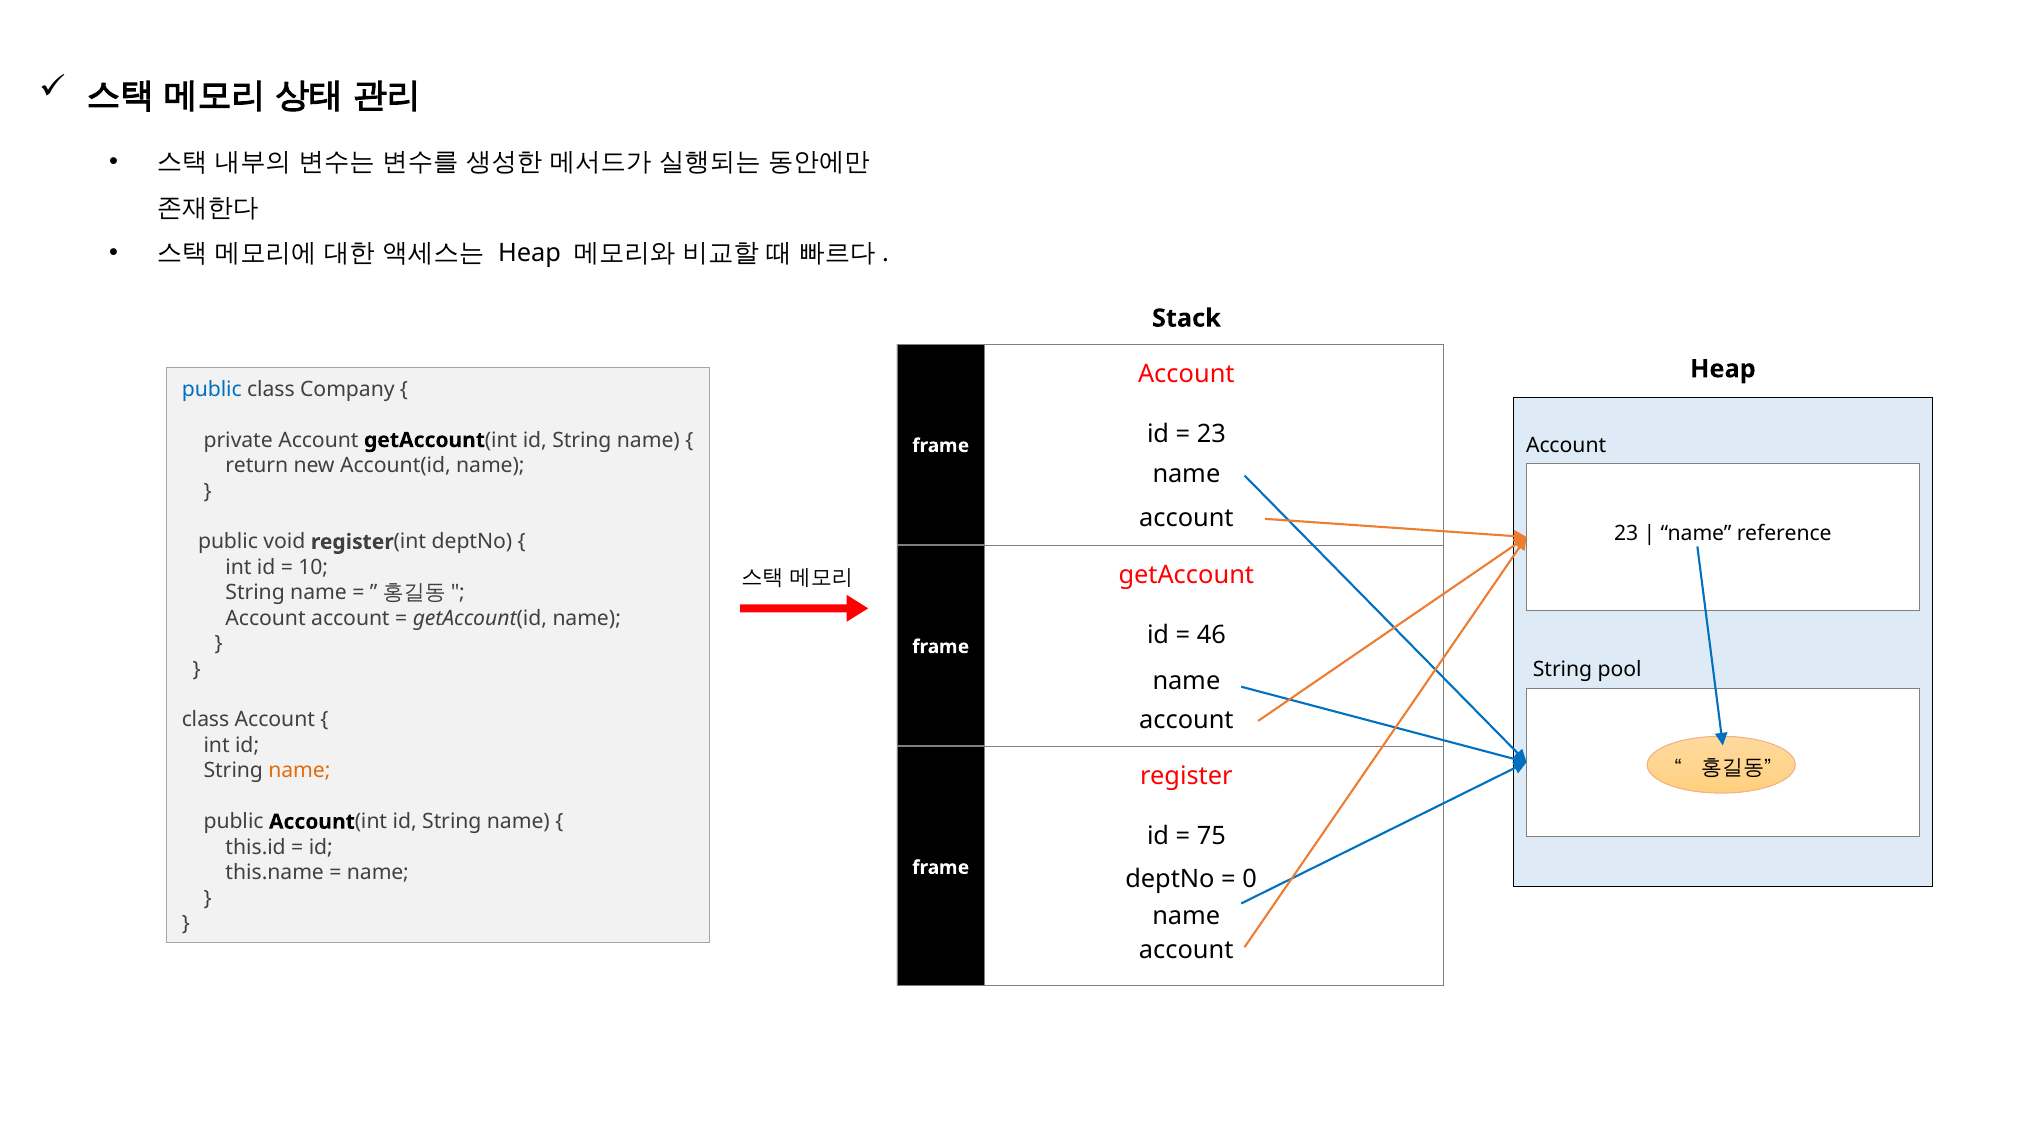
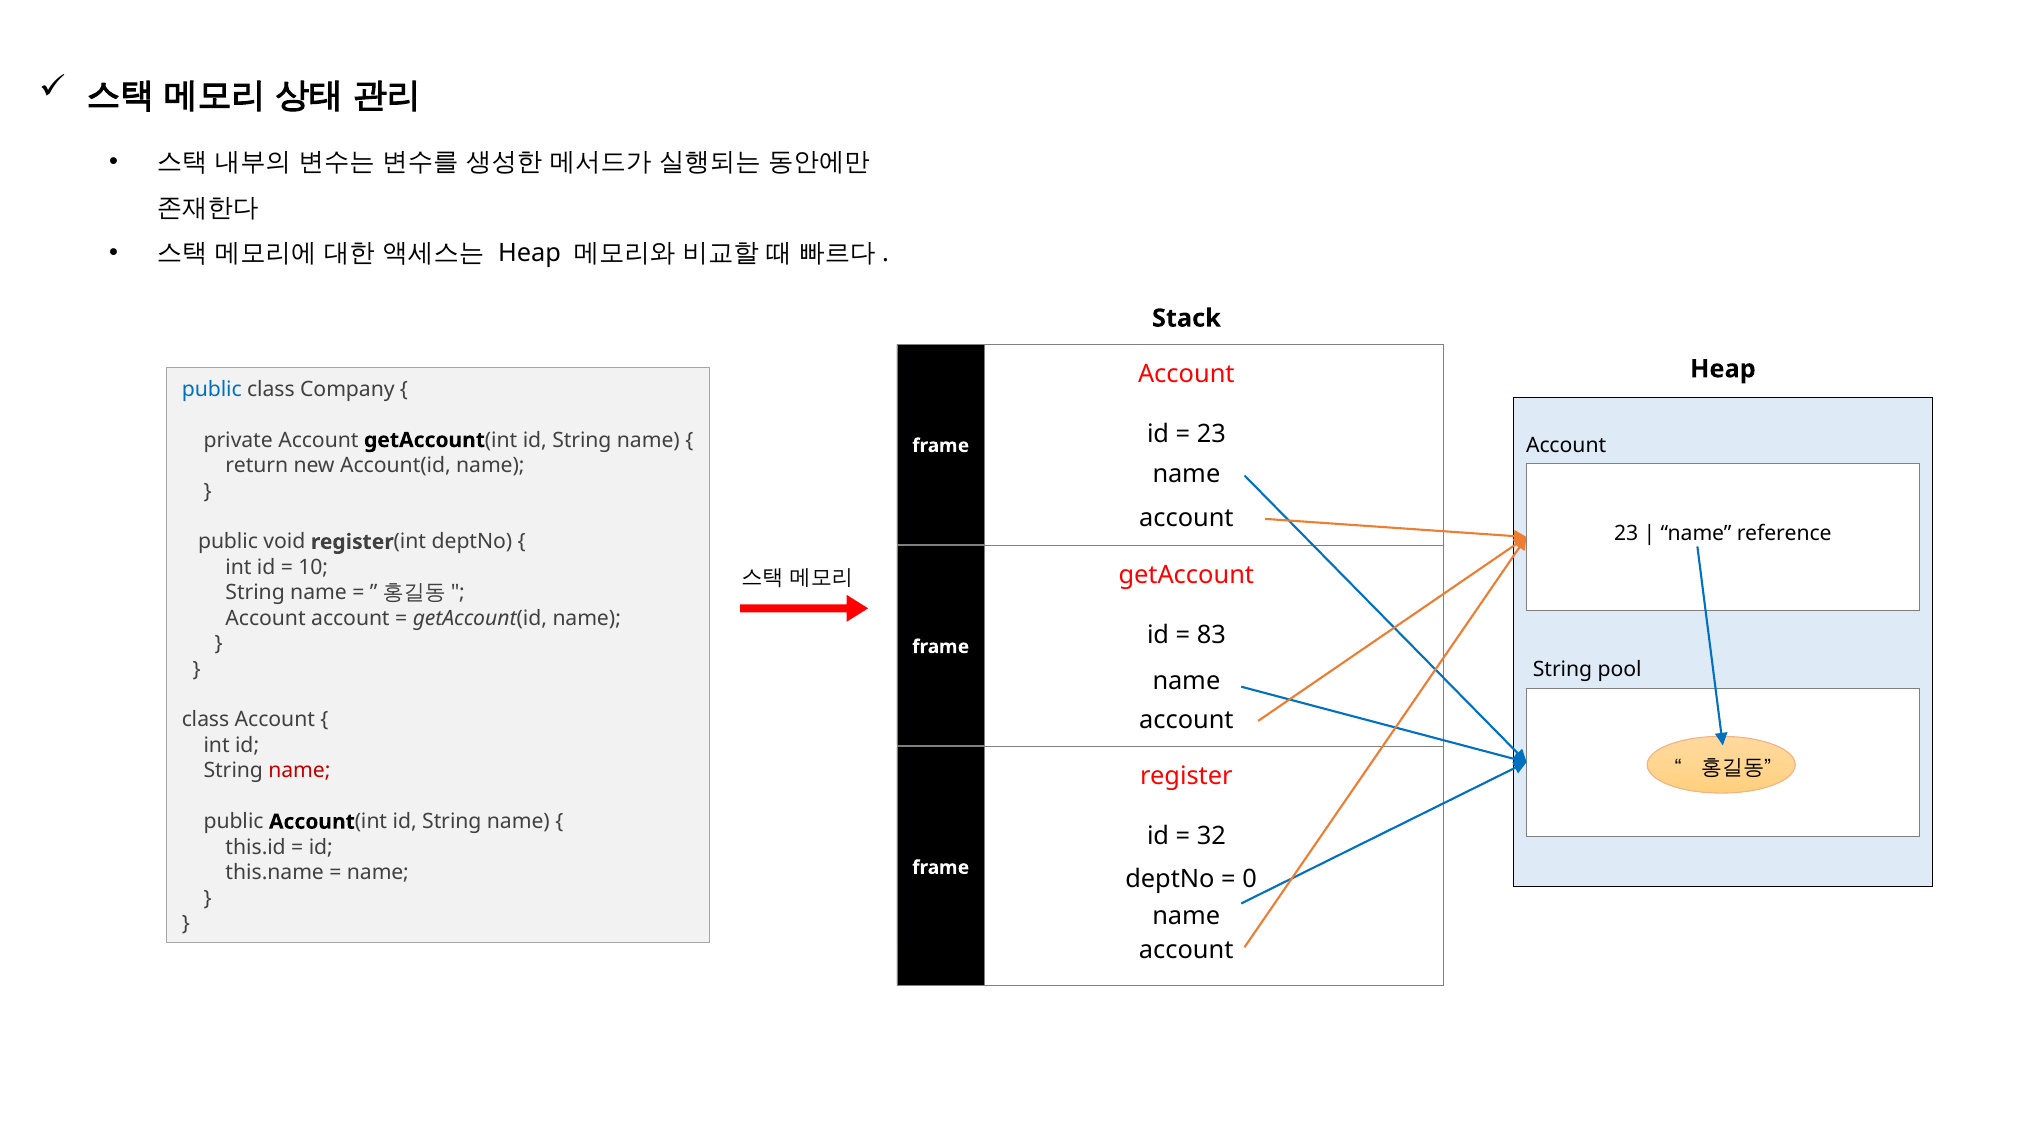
46: 46 -> 83
name at (299, 771) colour: orange -> red
75: 75 -> 32
